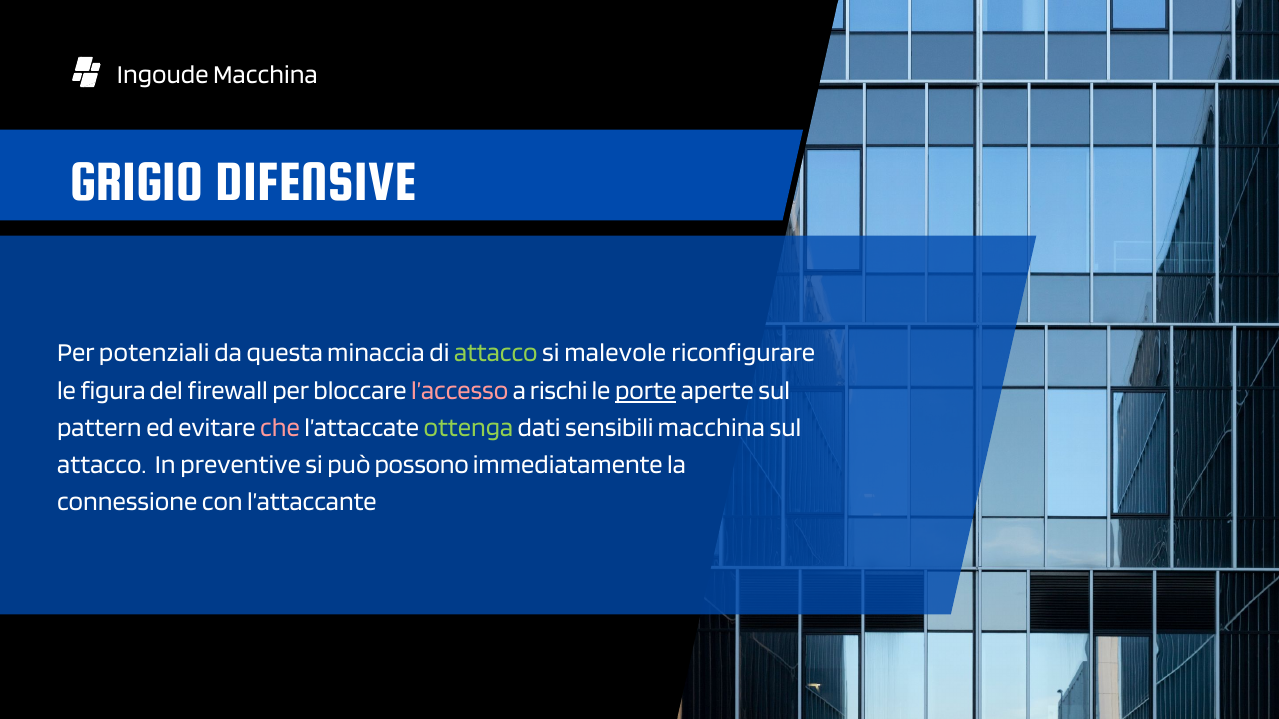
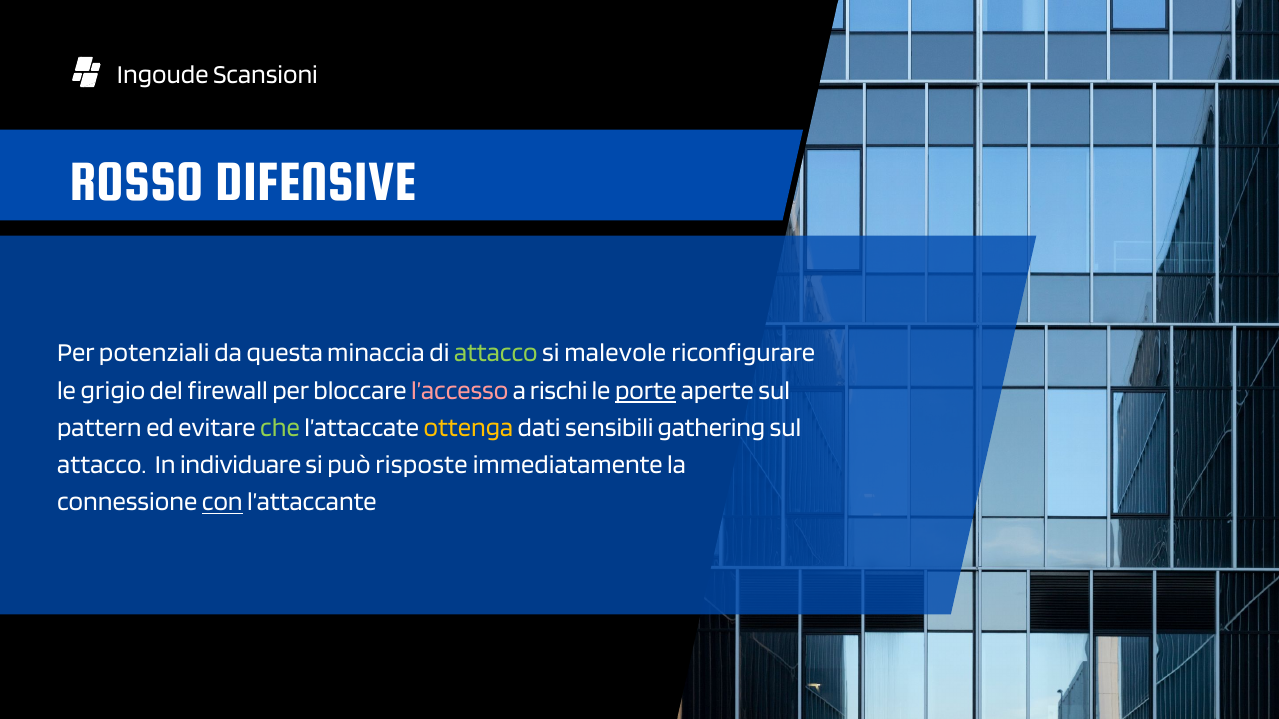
Ingoude Macchina: Macchina -> Scansioni
GRIGIO: GRIGIO -> ROSSO
figura: figura -> grigio
che colour: pink -> light green
ottenga colour: light green -> yellow
sensibili macchina: macchina -> gathering
preventive: preventive -> individuare
possono: possono -> risposte
con underline: none -> present
